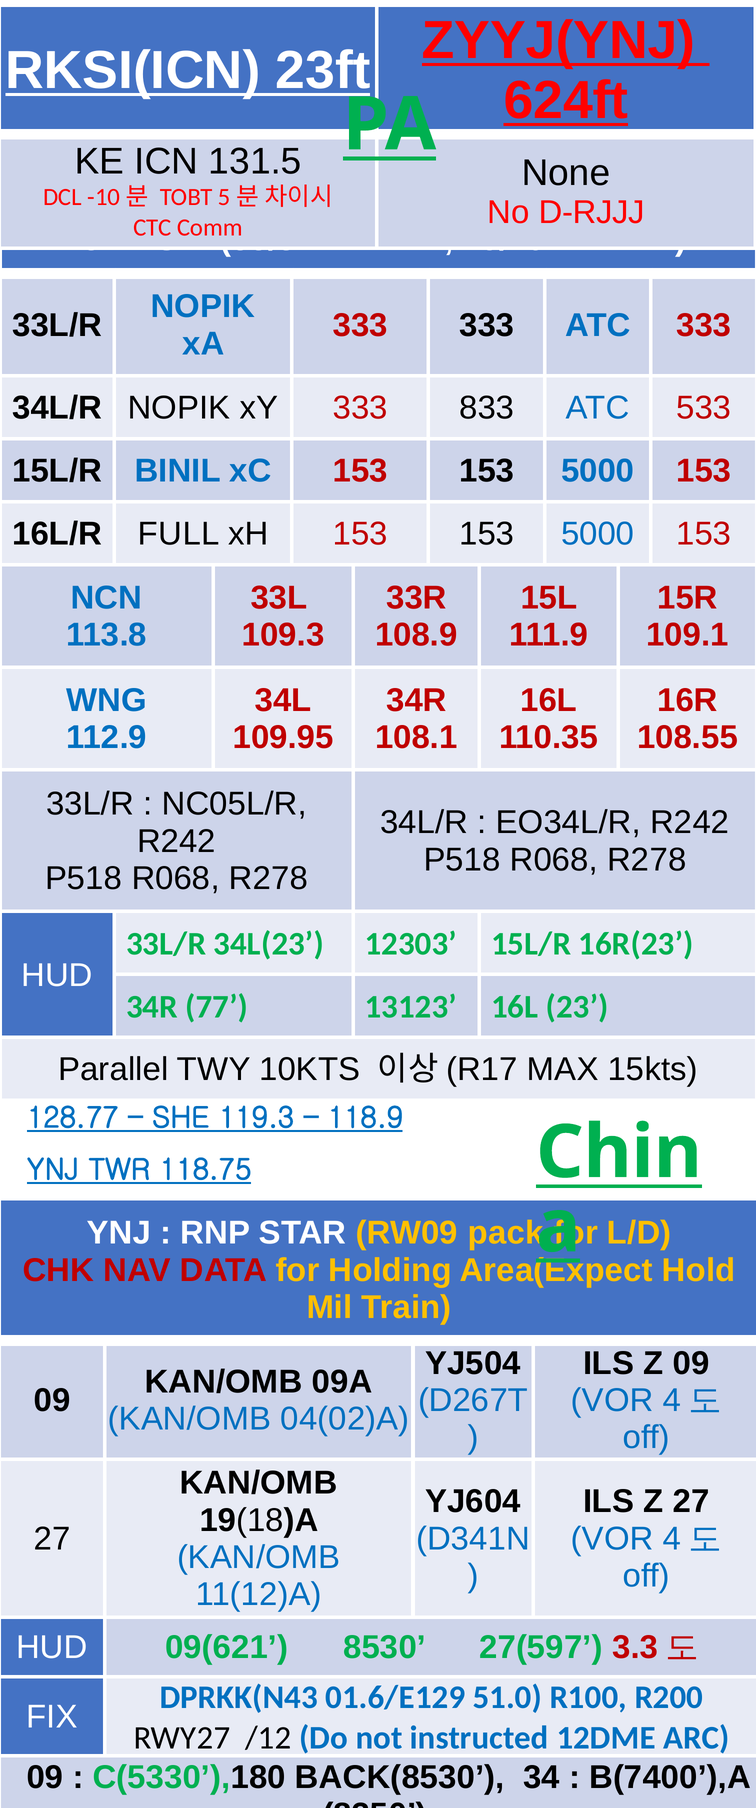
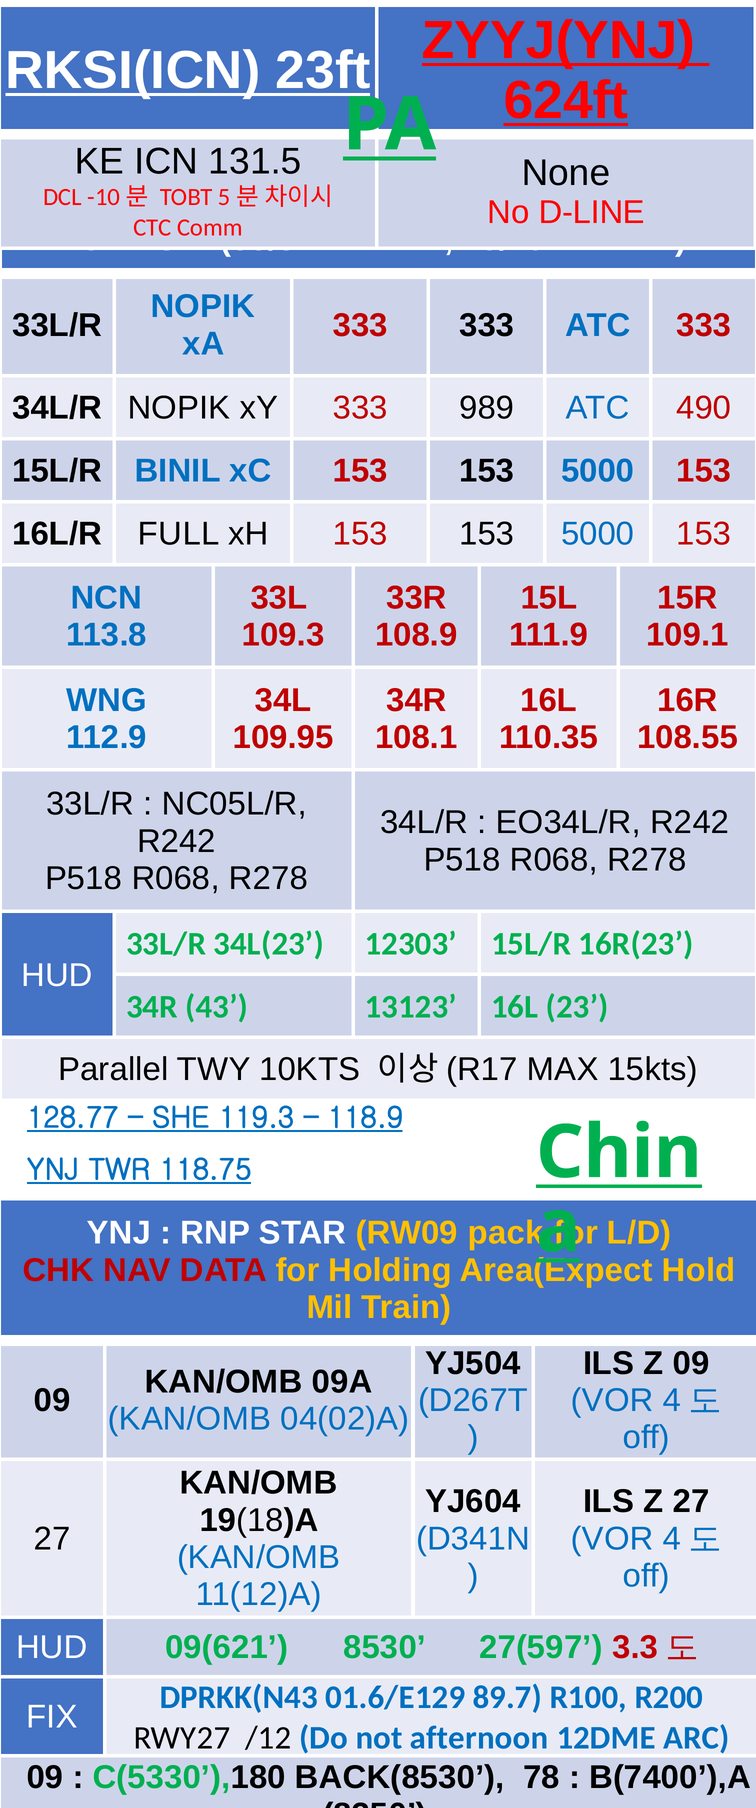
D-RJJJ: D-RJJJ -> D-LINE
833: 833 -> 989
533: 533 -> 490
77: 77 -> 43
51.0: 51.0 -> 89.7
instructed: instructed -> afternoon
34: 34 -> 78
